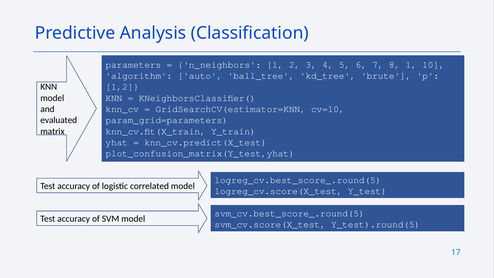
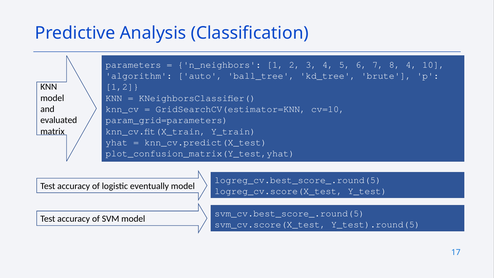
8 1: 1 -> 4
correlated: correlated -> eventually
